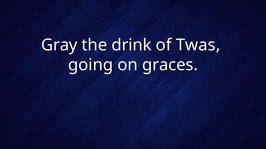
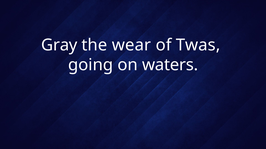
drink: drink -> wear
graces: graces -> waters
